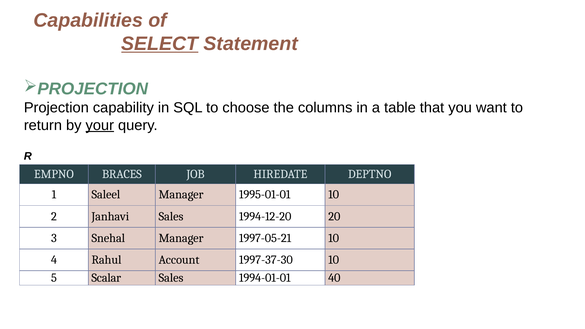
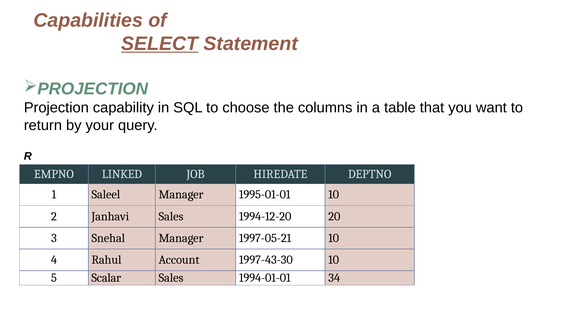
your underline: present -> none
BRACES: BRACES -> LINKED
1997-37-30: 1997-37-30 -> 1997-43-30
40: 40 -> 34
